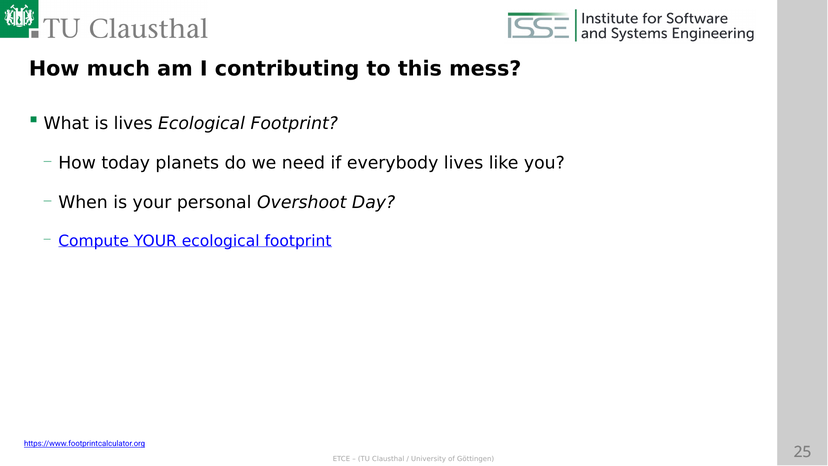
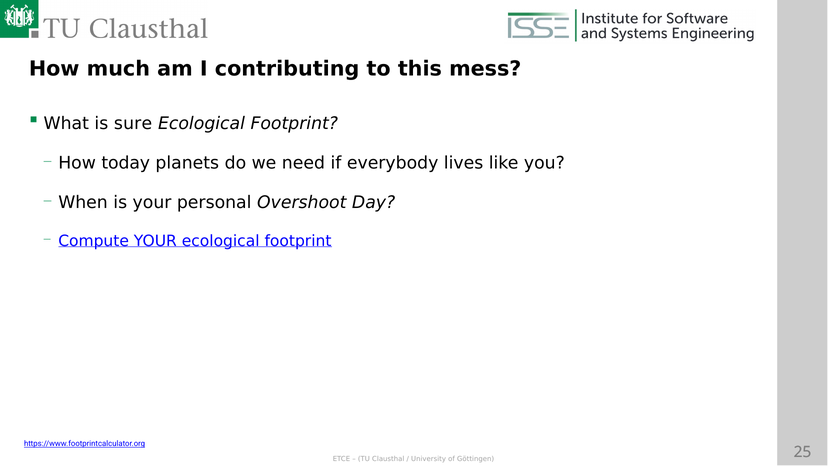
is lives: lives -> sure
